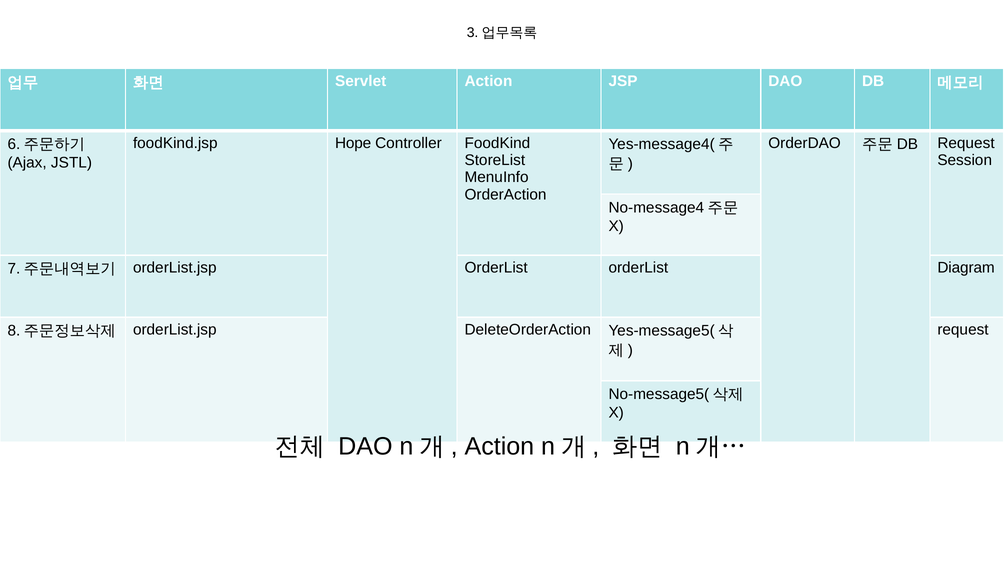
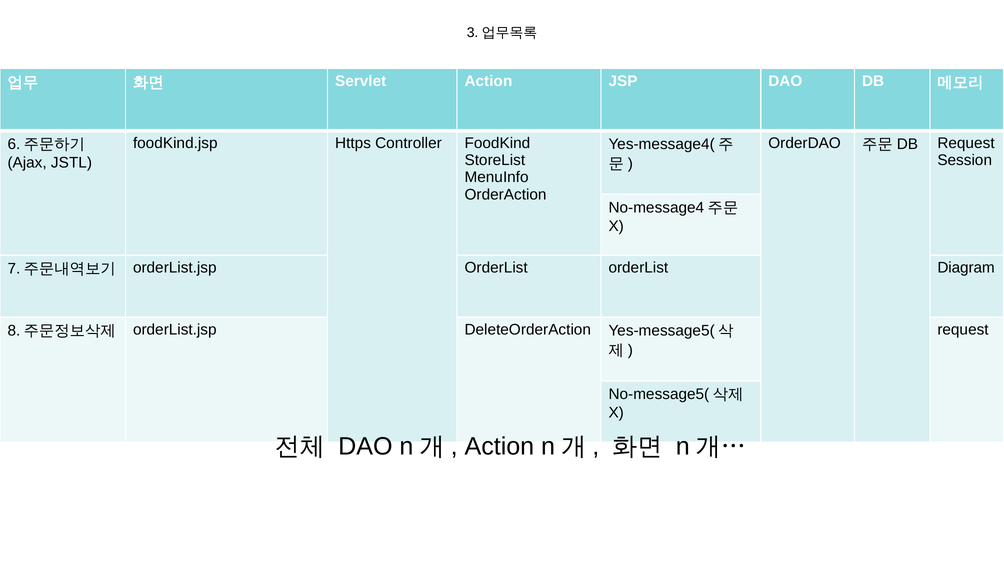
Hope: Hope -> Https
